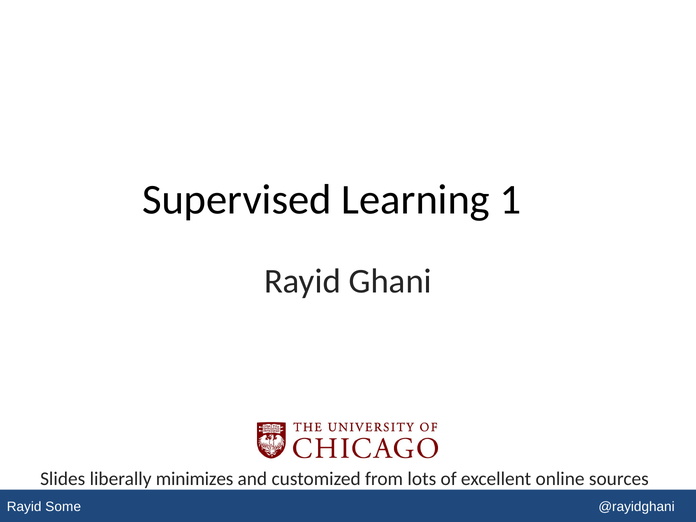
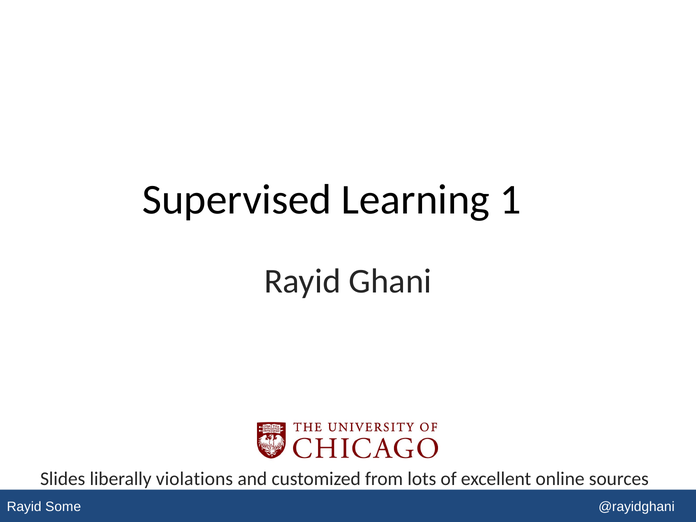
minimizes: minimizes -> violations
